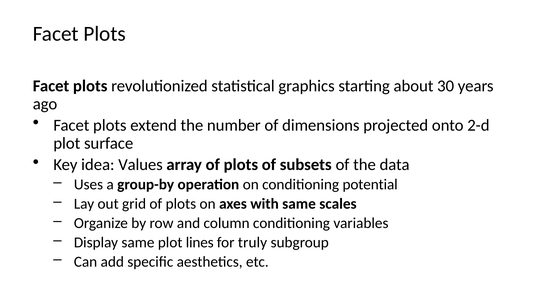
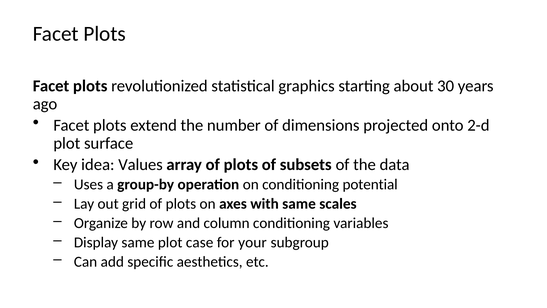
lines: lines -> case
truly: truly -> your
